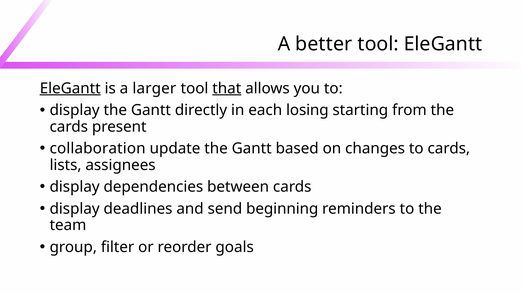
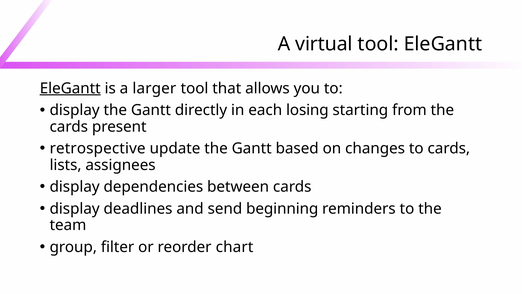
better: better -> virtual
that underline: present -> none
collaboration: collaboration -> retrospective
goals: goals -> chart
